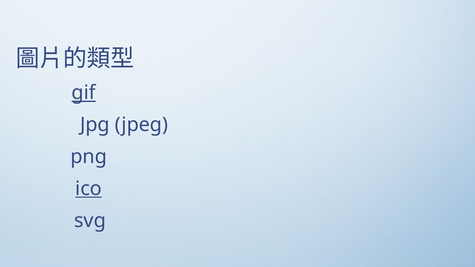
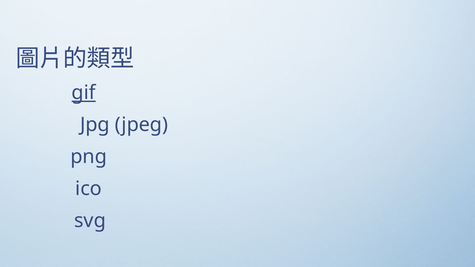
ico underline: present -> none
